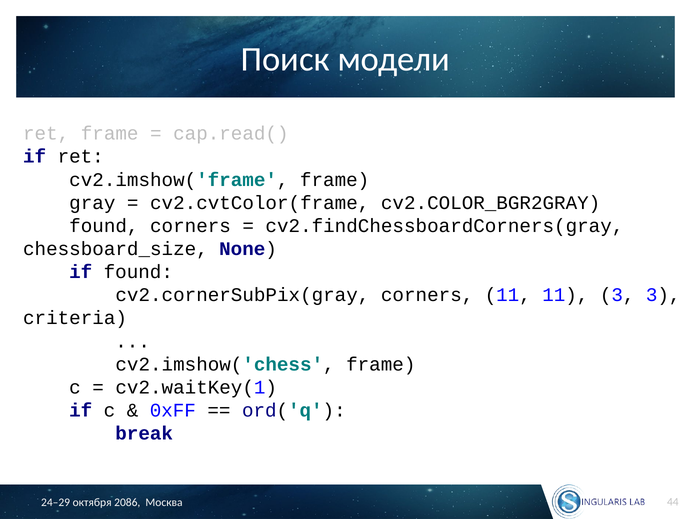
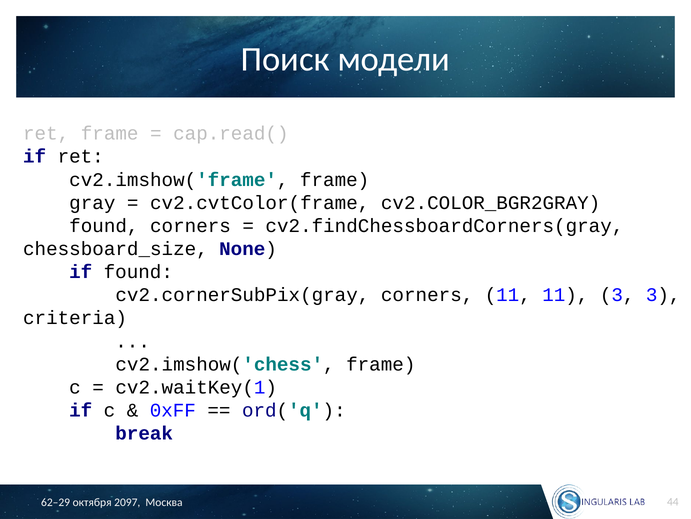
24–29: 24–29 -> 62–29
2086: 2086 -> 2097
